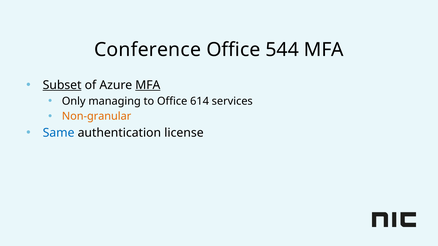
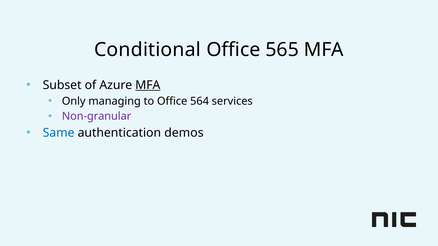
Conference: Conference -> Conditional
544: 544 -> 565
Subset underline: present -> none
614: 614 -> 564
Non-granular colour: orange -> purple
license: license -> demos
